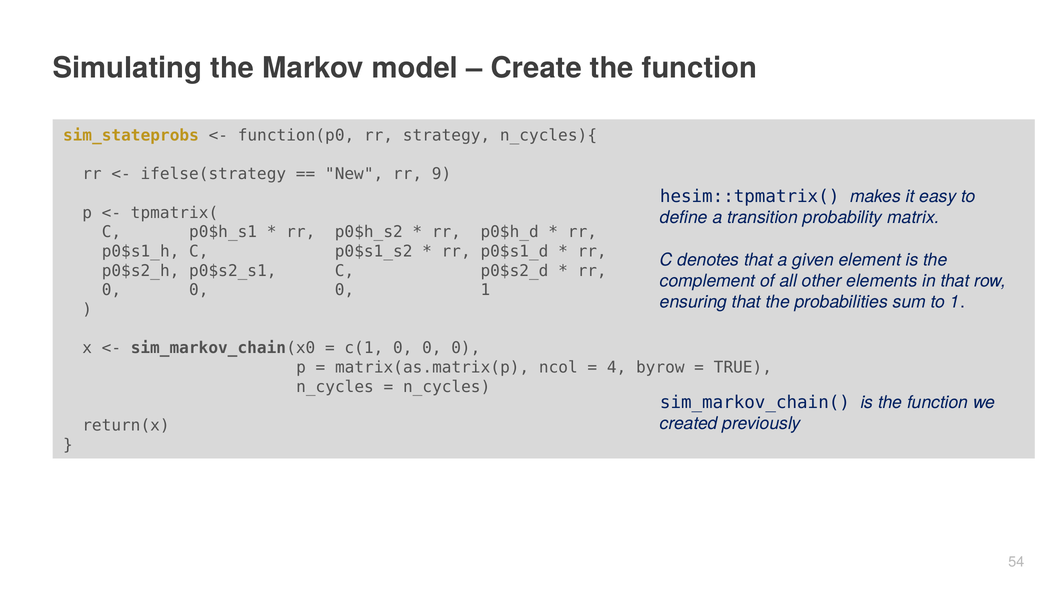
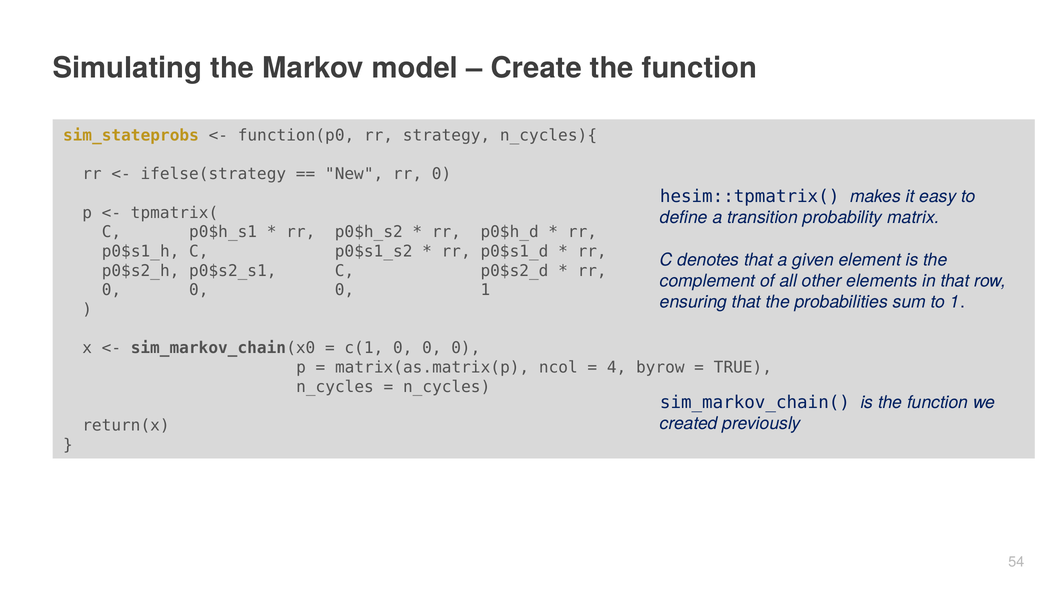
New rr 9: 9 -> 0
